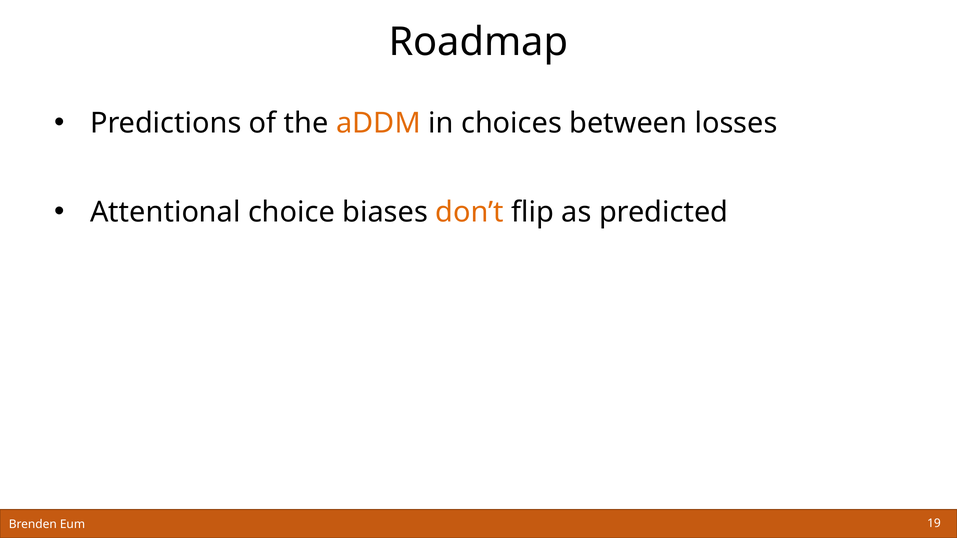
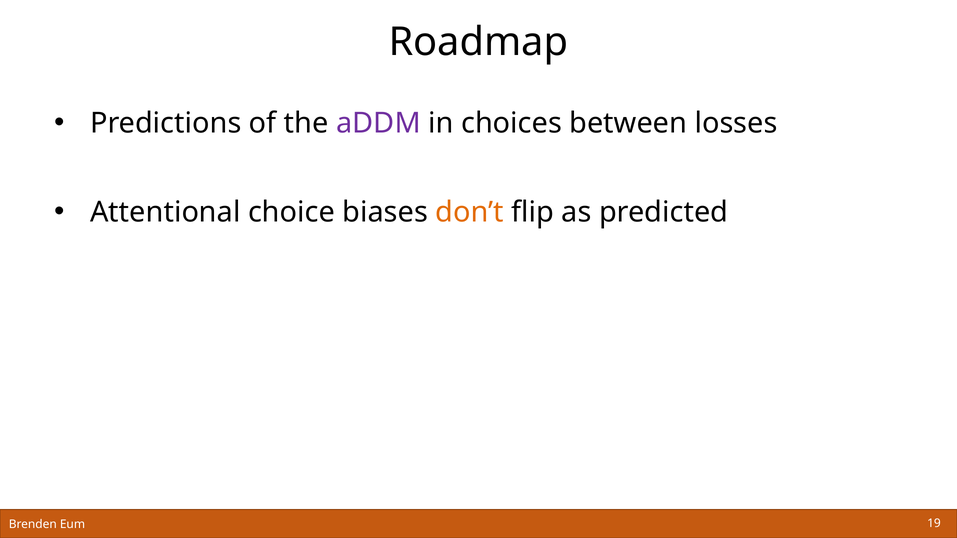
aDDM at (378, 123) colour: orange -> purple
